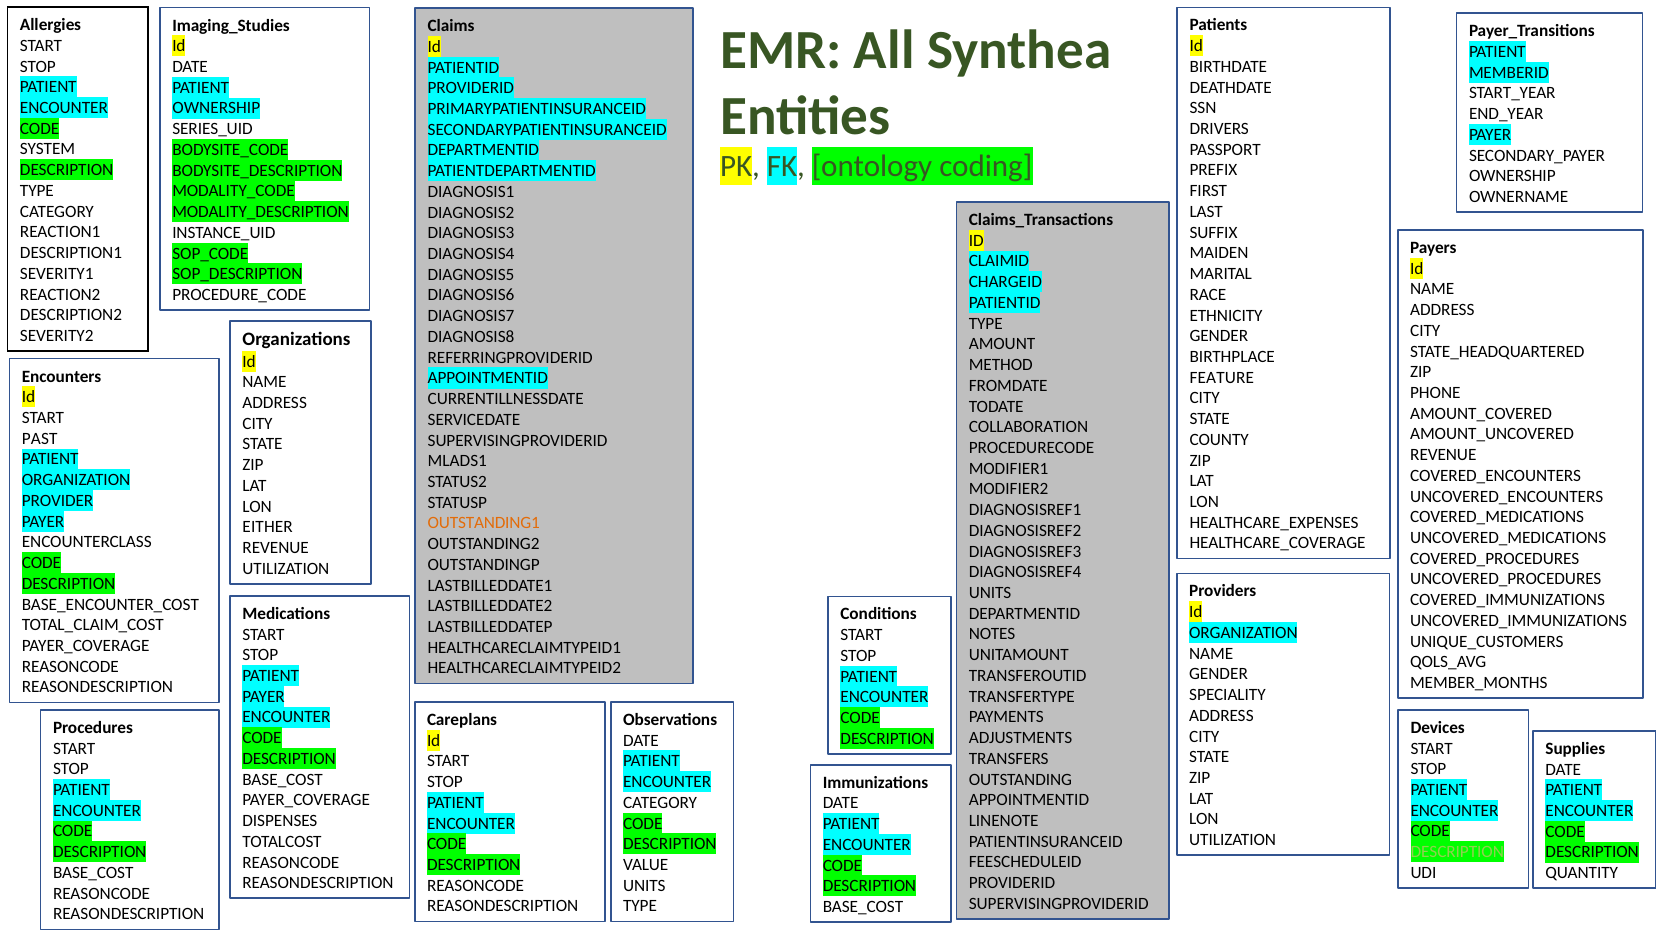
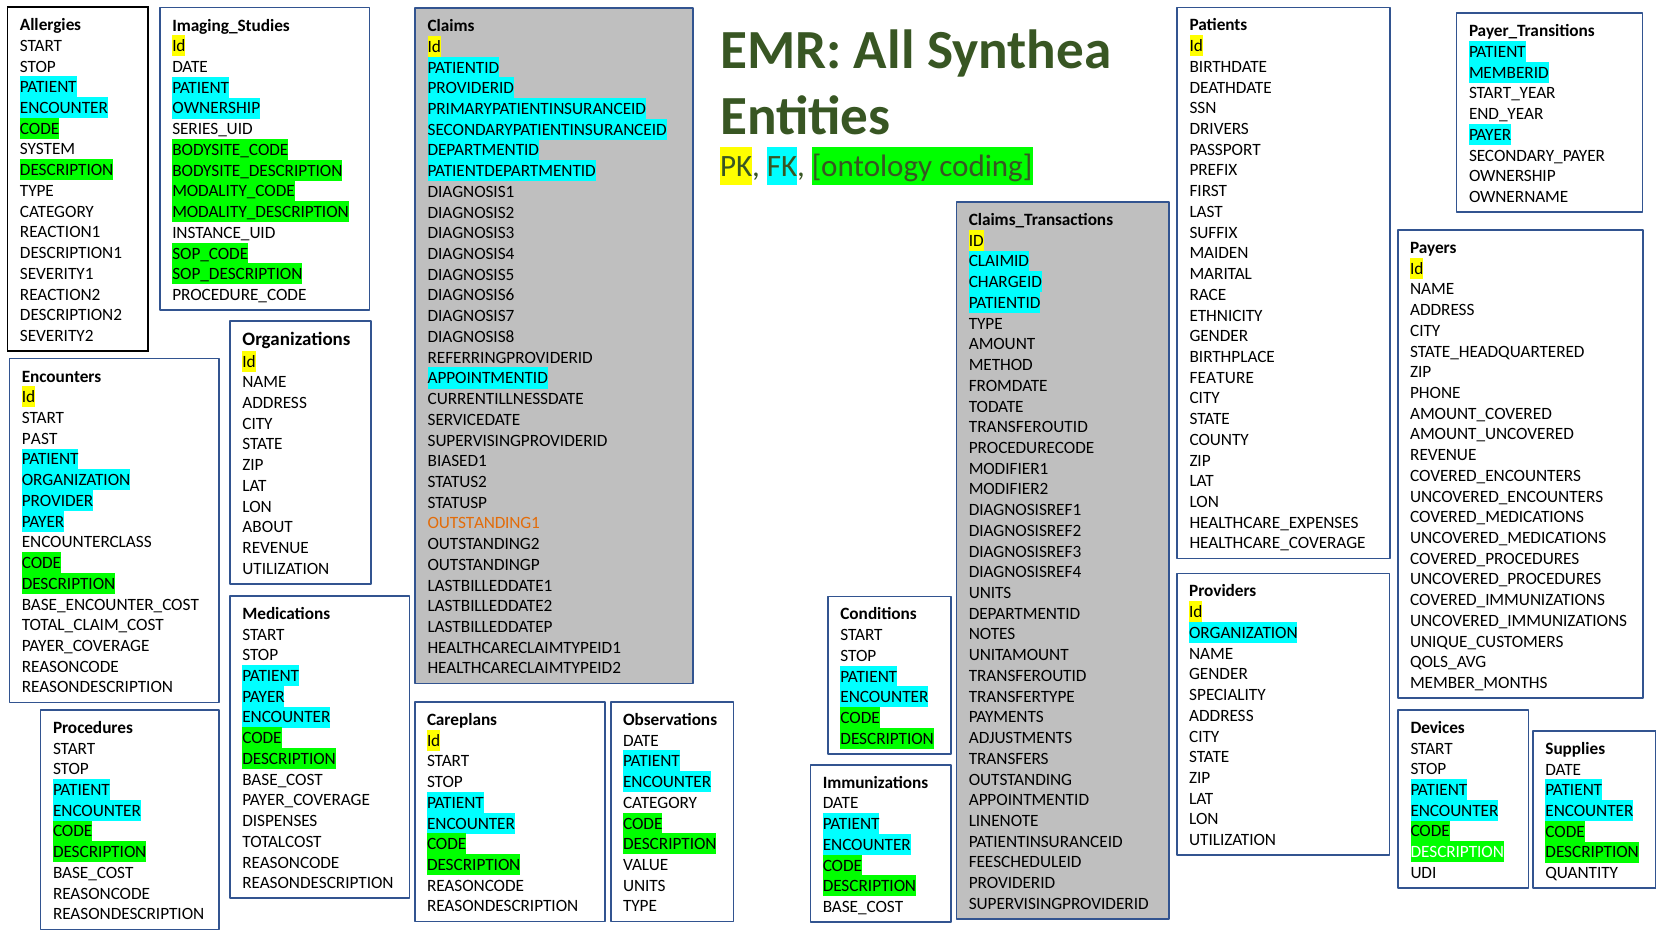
COLLABORATION at (1028, 427): COLLABORATION -> TRANSFEROUTID
MLADS1: MLADS1 -> BIASED1
EITHER: EITHER -> ABOUT
DESCRIPTION at (1457, 852) colour: light green -> white
